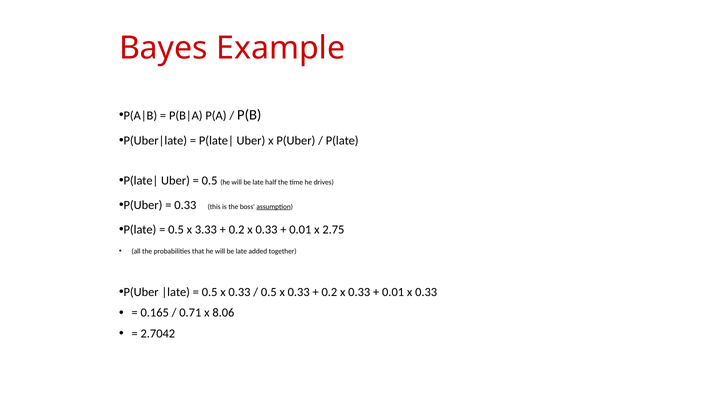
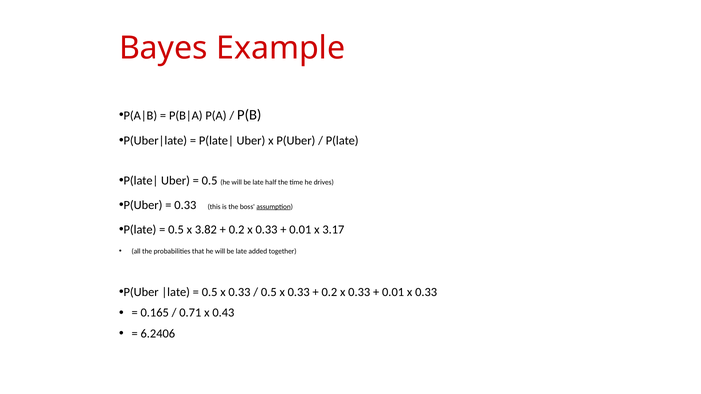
3.33: 3.33 -> 3.82
2.75: 2.75 -> 3.17
8.06: 8.06 -> 0.43
2.7042: 2.7042 -> 6.2406
